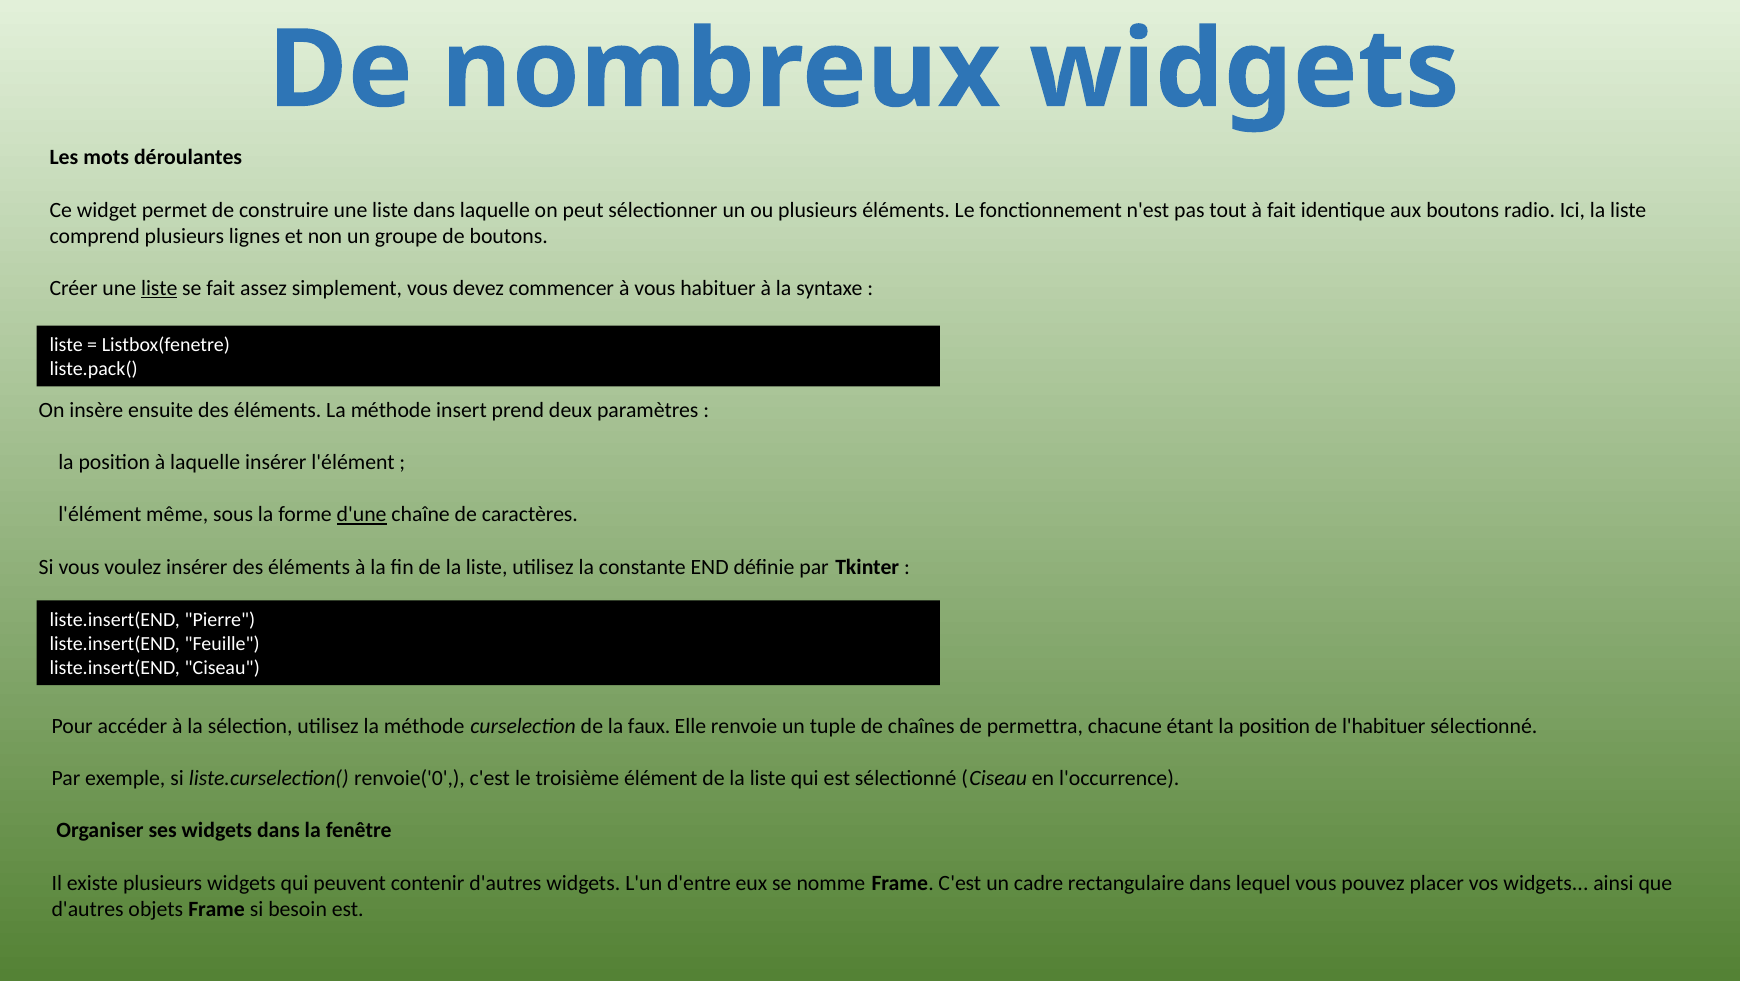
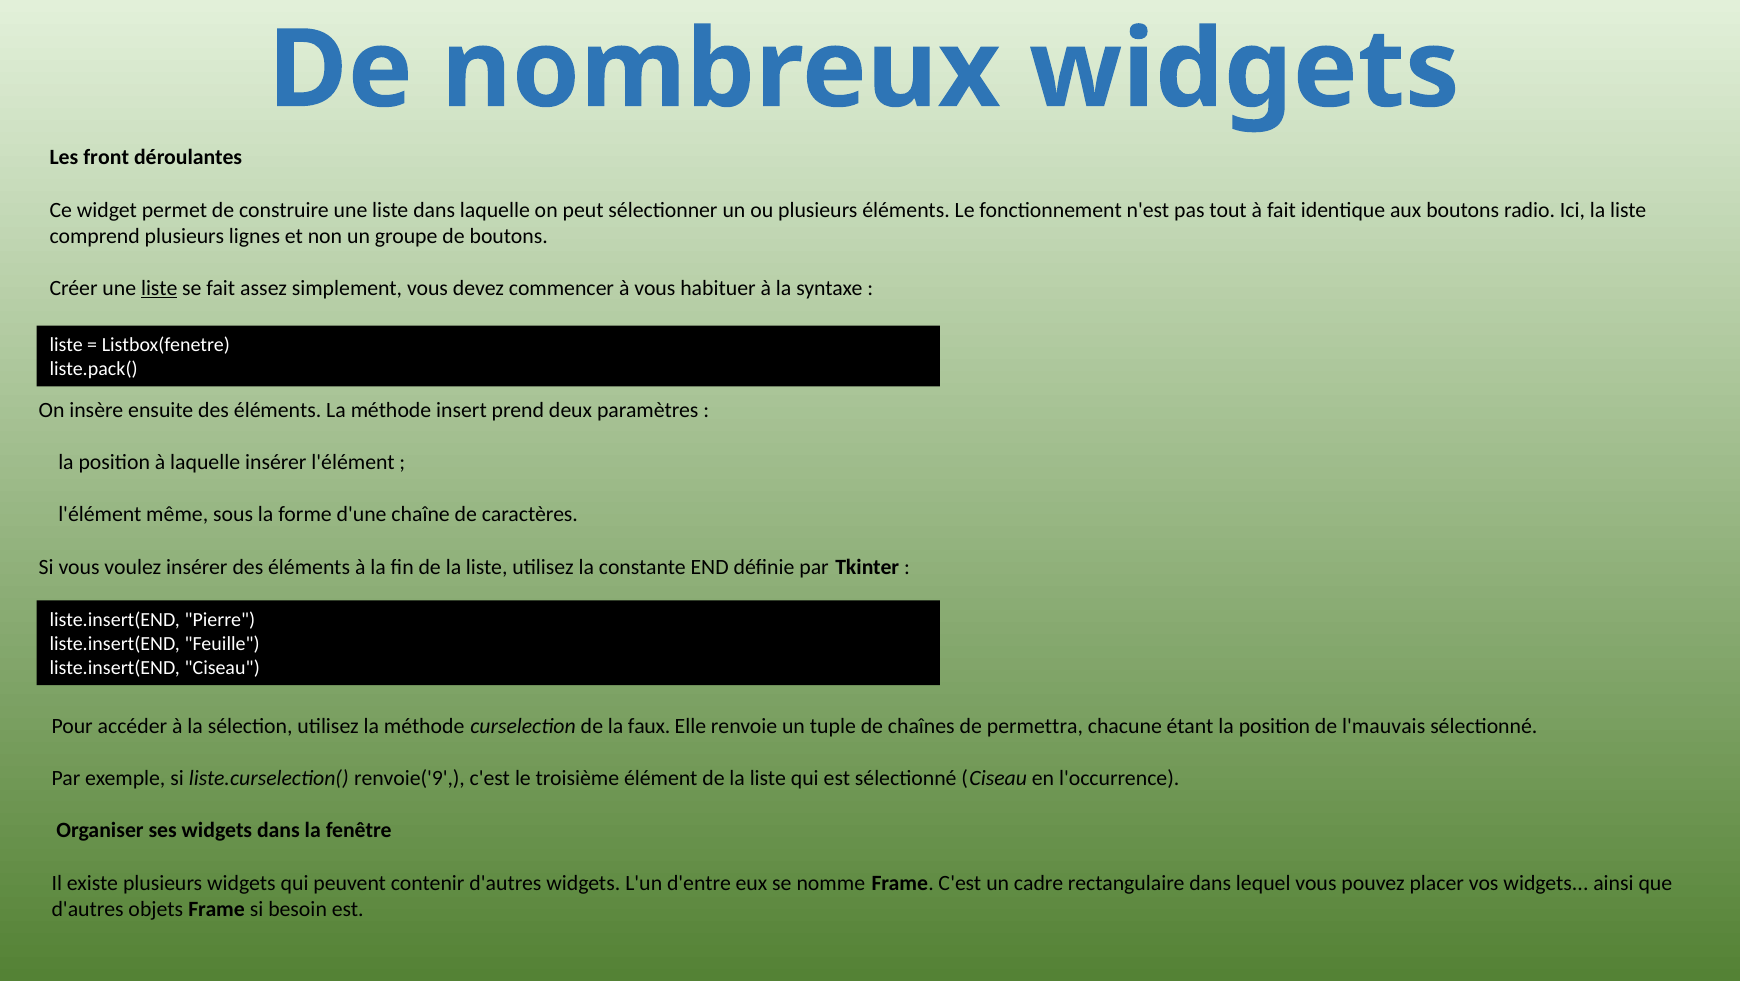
mots: mots -> front
d'une underline: present -> none
l'habituer: l'habituer -> l'mauvais
renvoie('0: renvoie('0 -> renvoie('9
